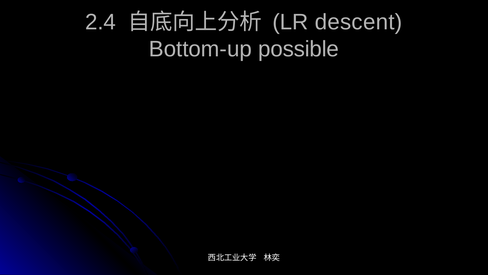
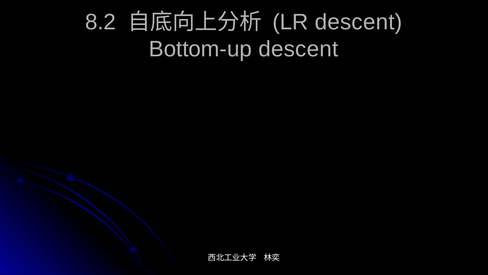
2.4: 2.4 -> 8.2
Bottom-up possible: possible -> descent
